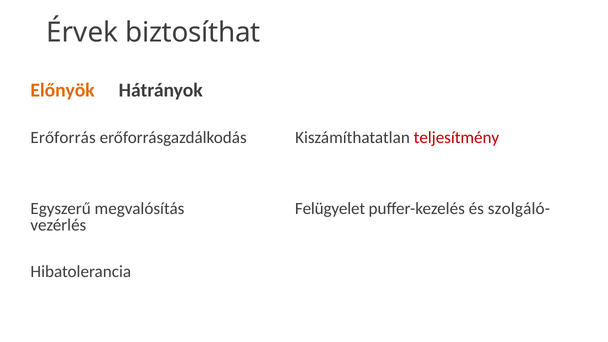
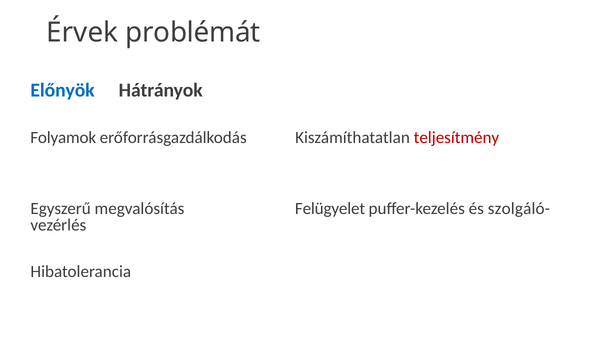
biztosíthat: biztosíthat -> problémát
Előnyök colour: orange -> blue
Erőforrás: Erőforrás -> Folyamok
